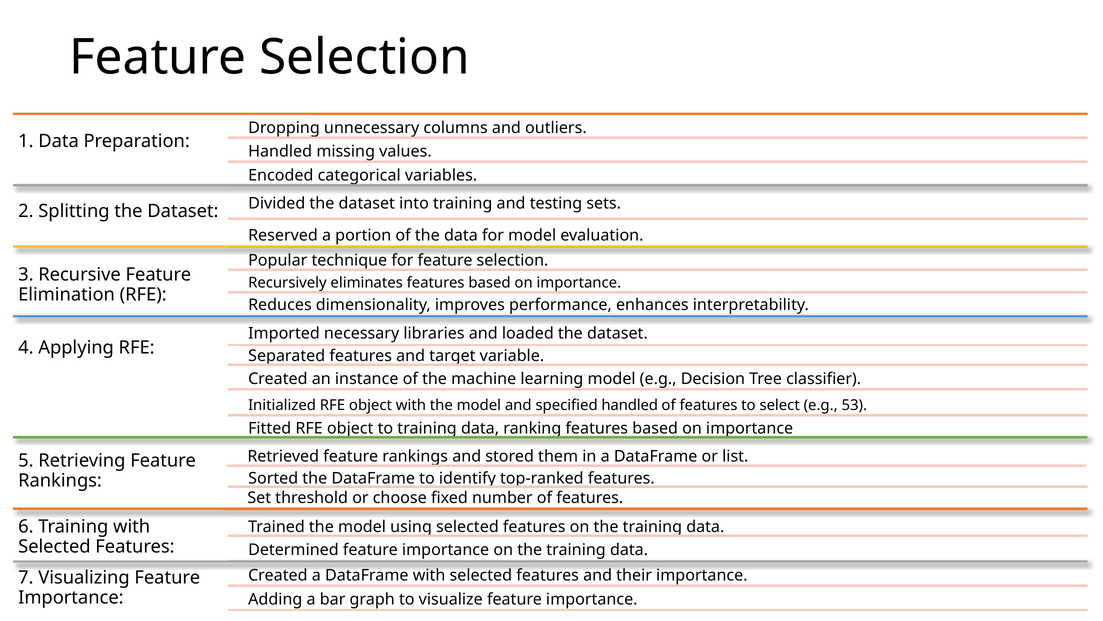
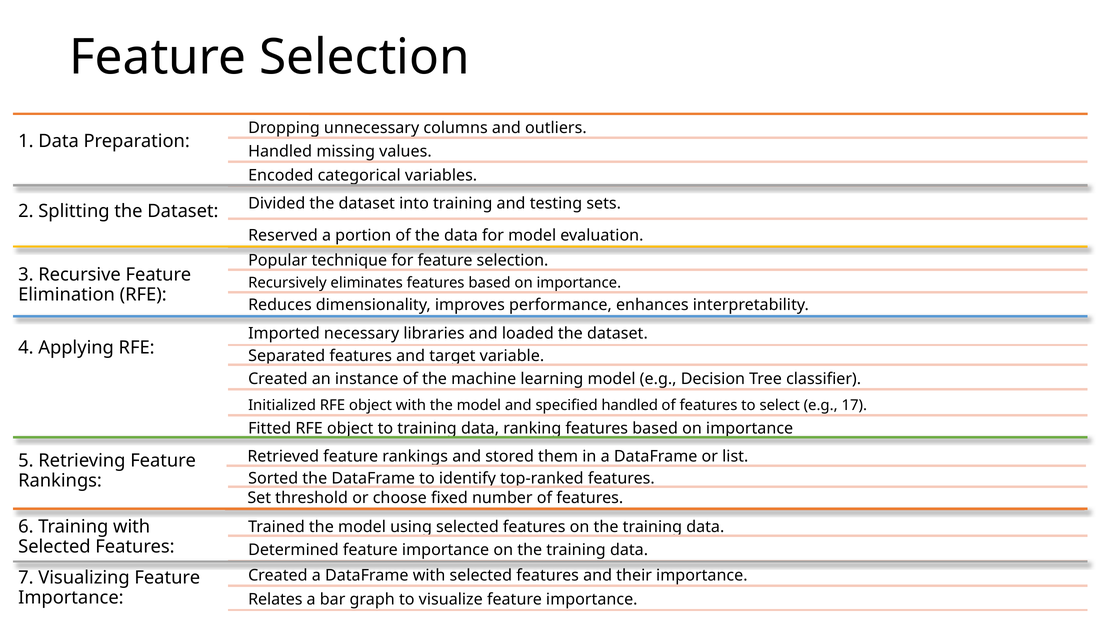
53: 53 -> 17
Adding: Adding -> Relates
